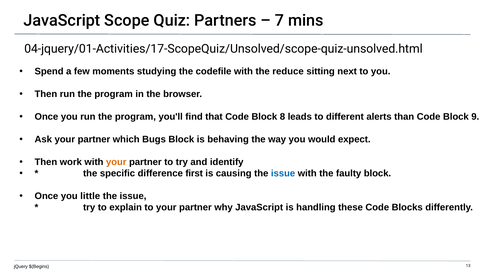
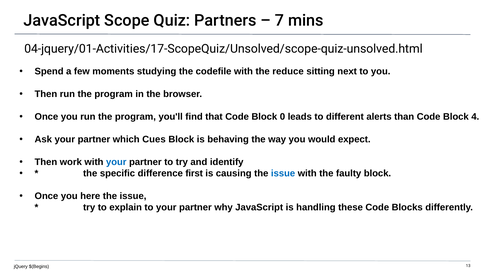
8: 8 -> 0
9: 9 -> 4
Bugs: Bugs -> Cues
your at (116, 162) colour: orange -> blue
little: little -> here
